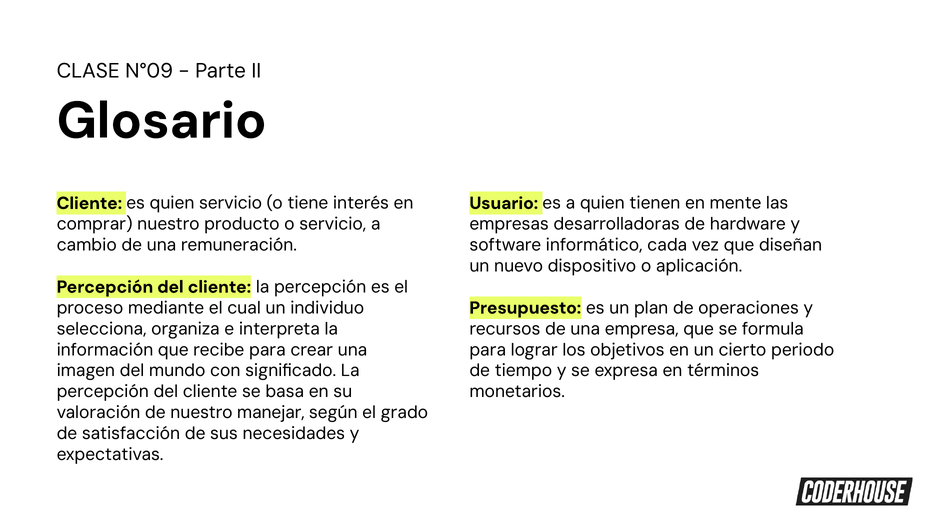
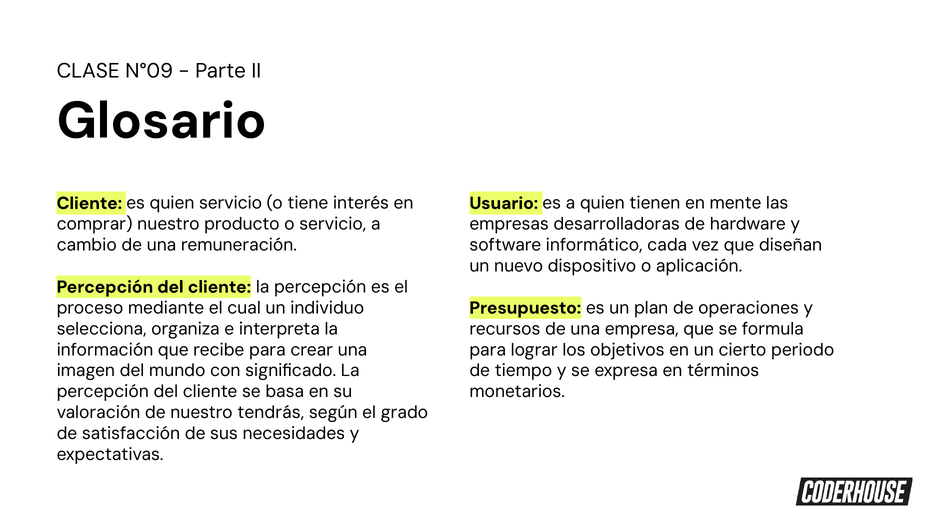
manejar: manejar -> tendrás
